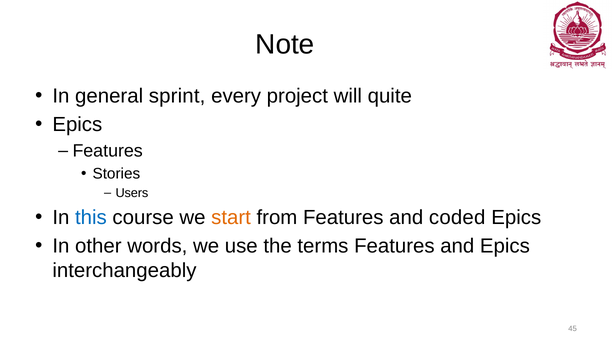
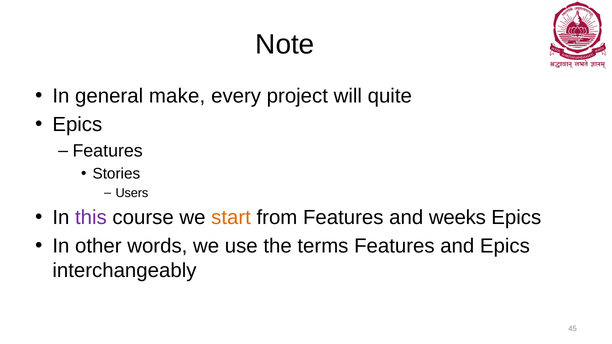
sprint: sprint -> make
this colour: blue -> purple
coded: coded -> weeks
